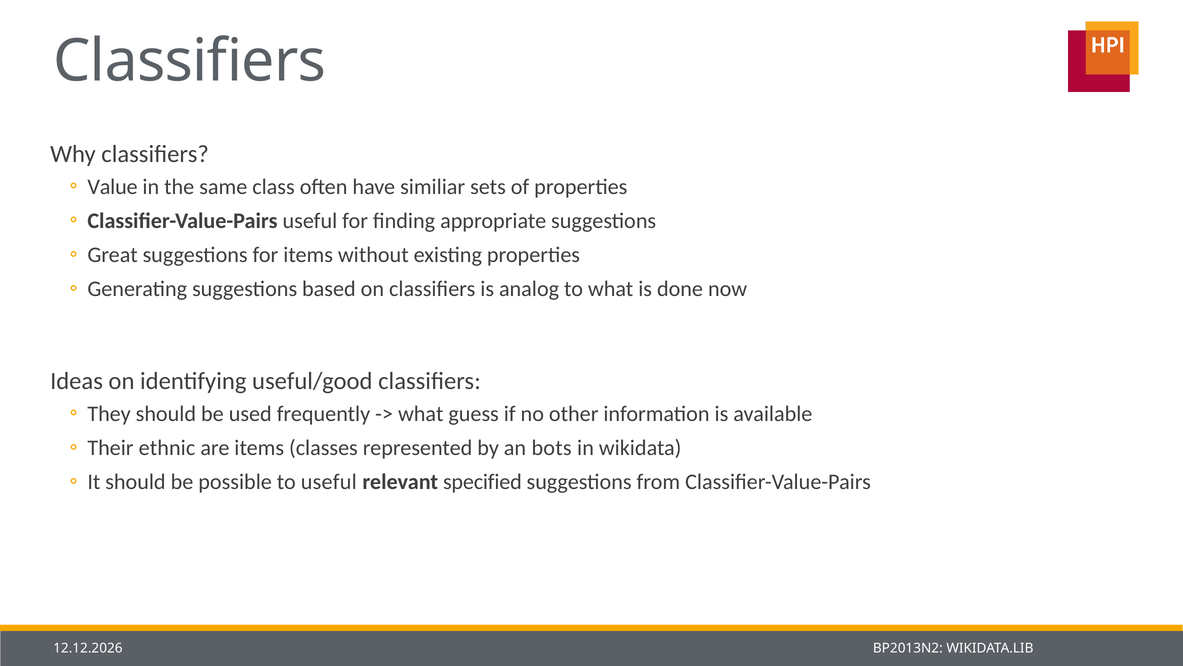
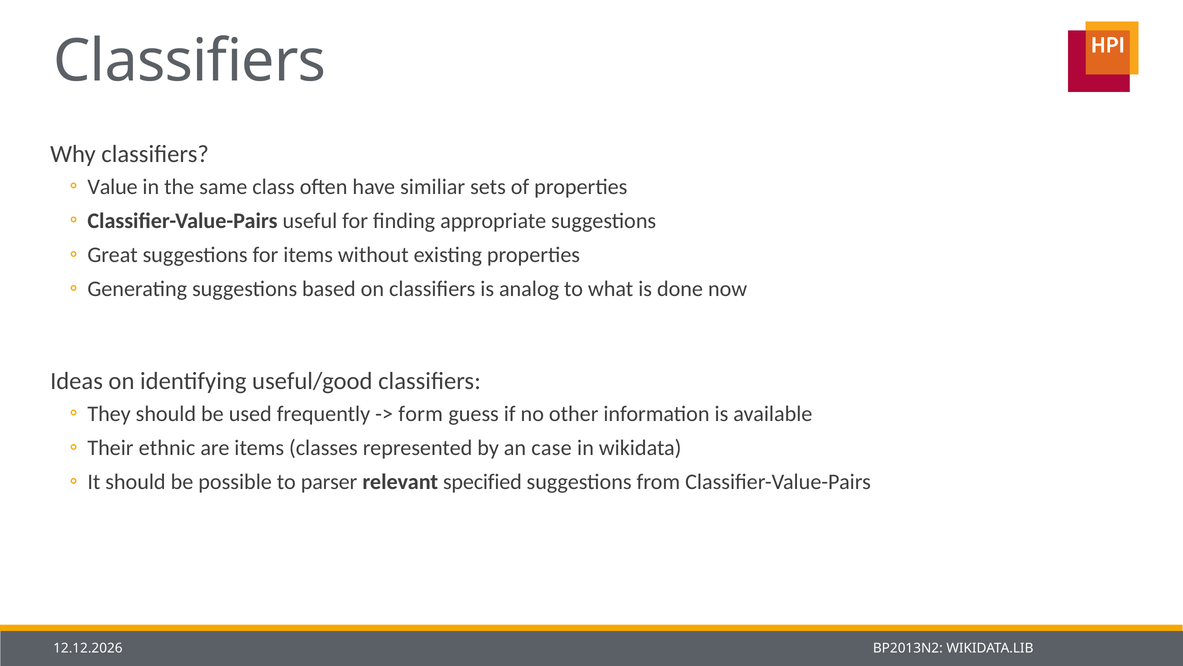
what at (421, 414): what -> form
bots: bots -> case
to useful: useful -> parser
